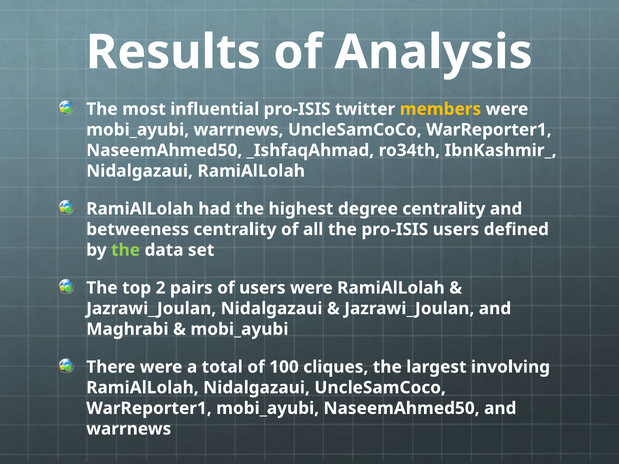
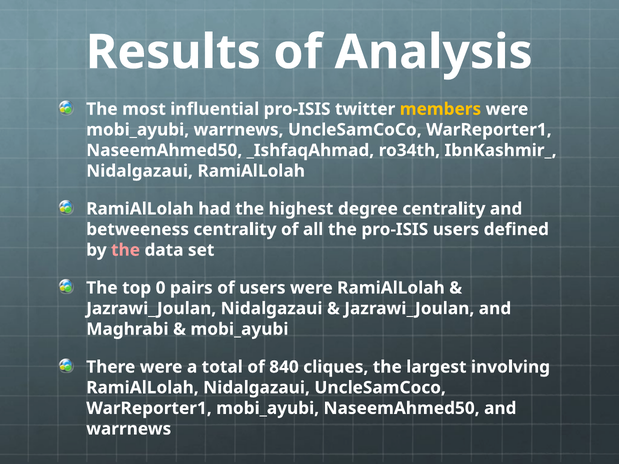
the at (126, 250) colour: light green -> pink
2: 2 -> 0
100: 100 -> 840
